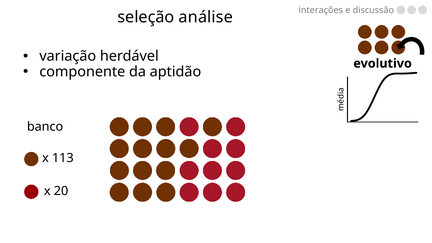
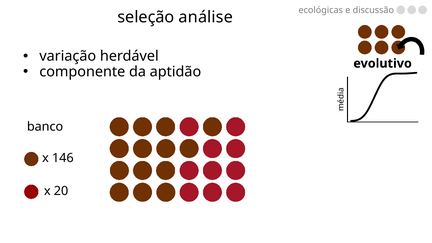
interações: interações -> ecológicas
113: 113 -> 146
